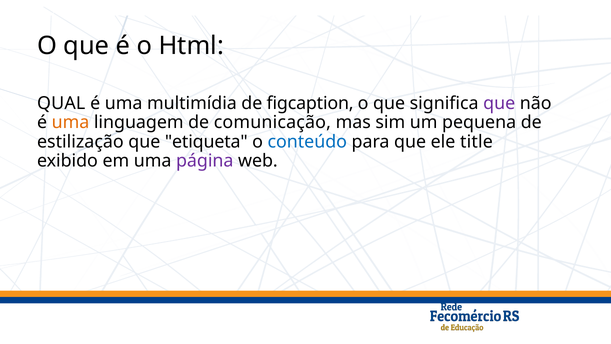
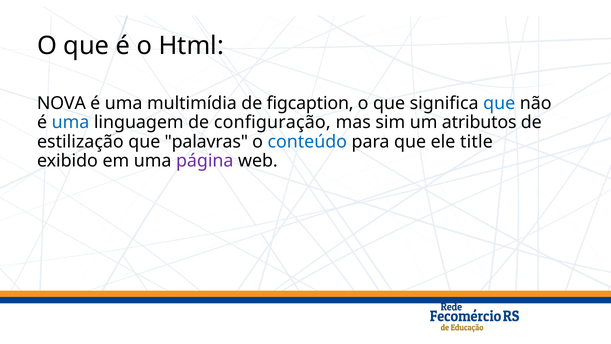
QUAL: QUAL -> NOVA
que at (499, 103) colour: purple -> blue
uma at (70, 122) colour: orange -> blue
comunicação: comunicação -> configuração
pequena: pequena -> atributos
etiqueta: etiqueta -> palavras
